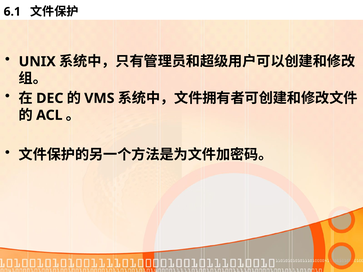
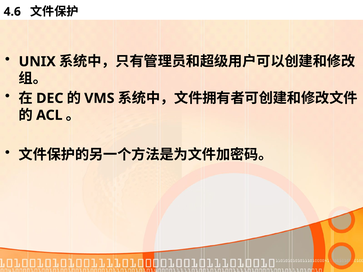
6.1: 6.1 -> 4.6
